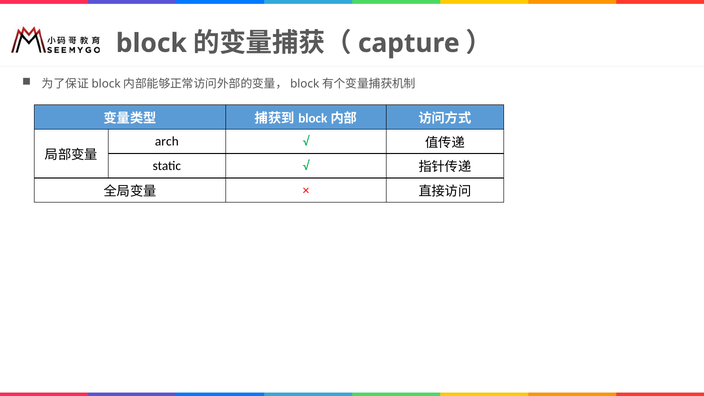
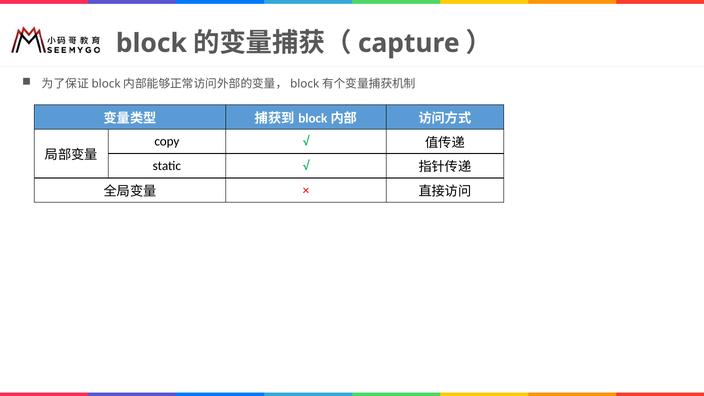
arch: arch -> copy
